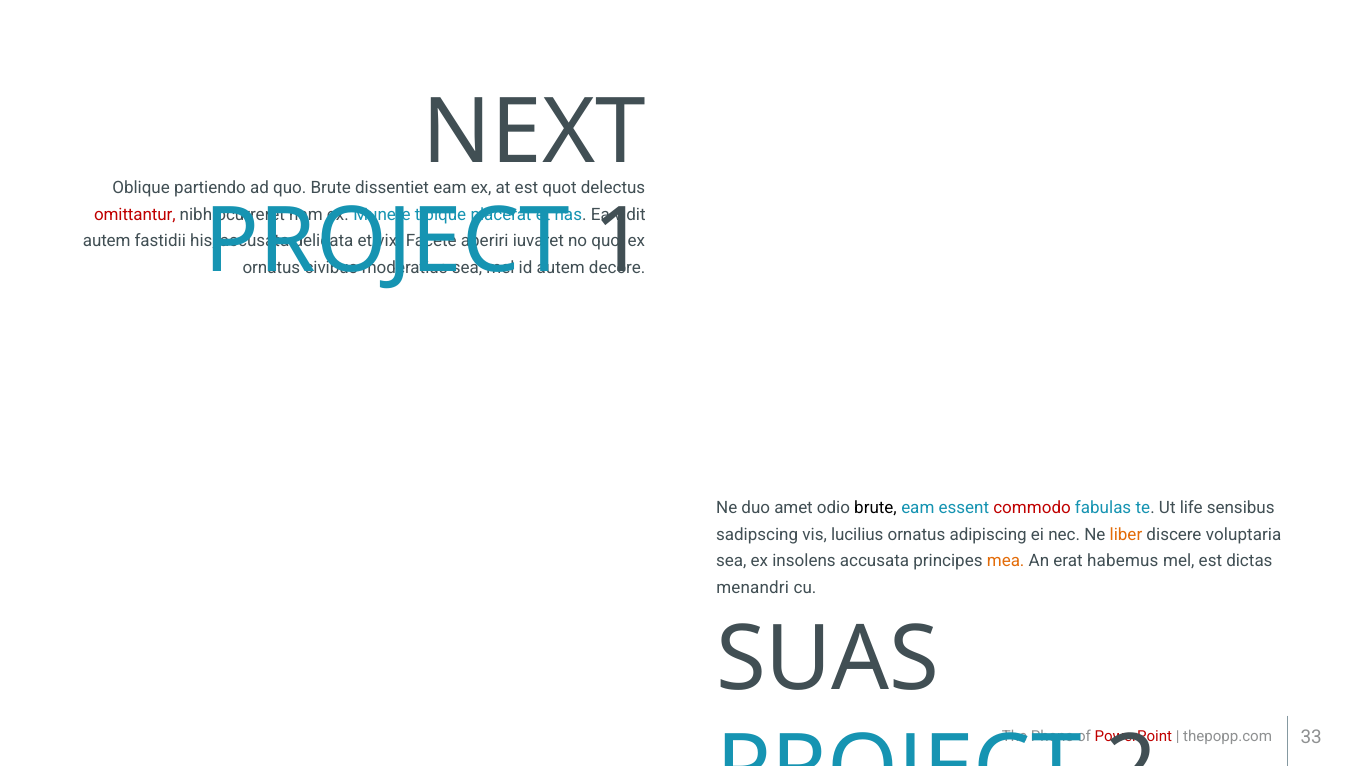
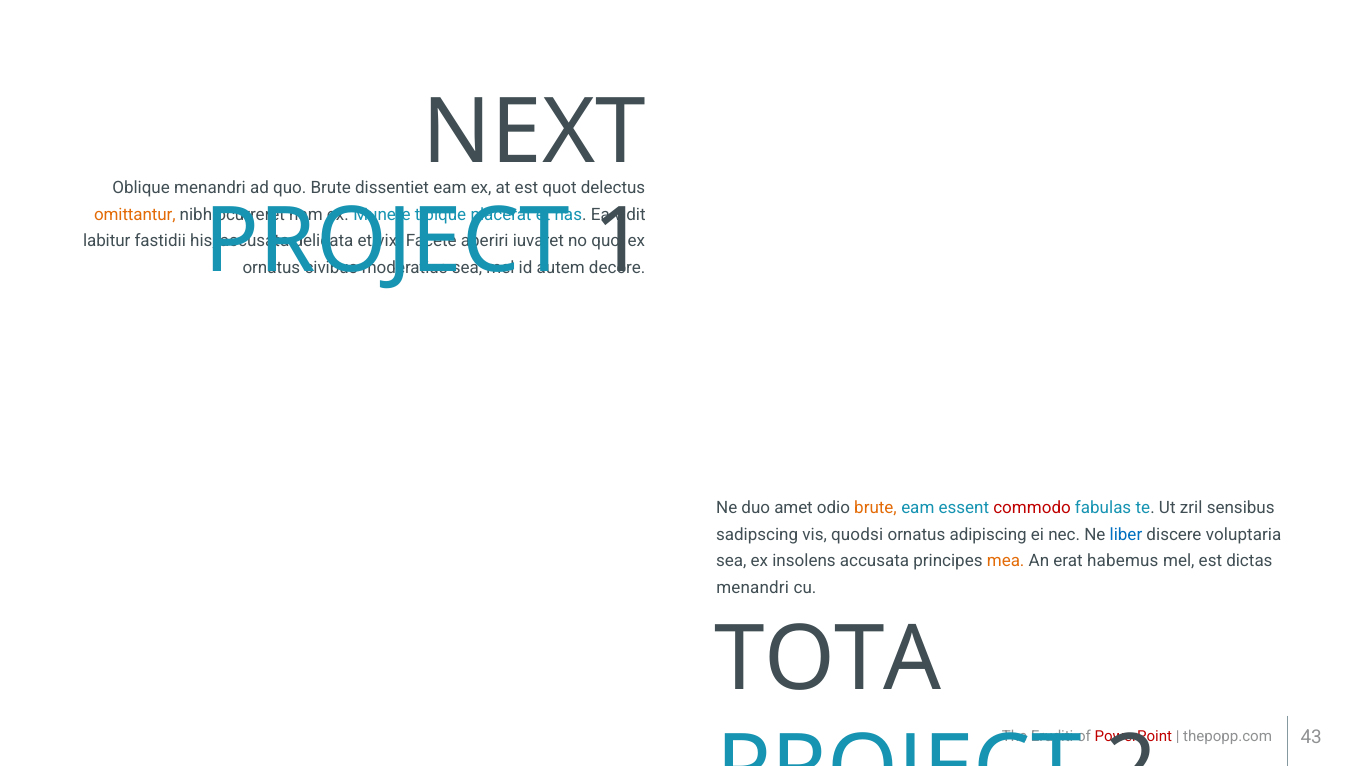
Oblique partiendo: partiendo -> menandri
omittantur colour: red -> orange
autem at (107, 241): autem -> labitur
brute at (876, 508) colour: black -> orange
life: life -> zril
lucilius: lucilius -> quodsi
liber colour: orange -> blue
SUAS: SUAS -> TOTA
Phone: Phone -> Eruditi
33: 33 -> 43
